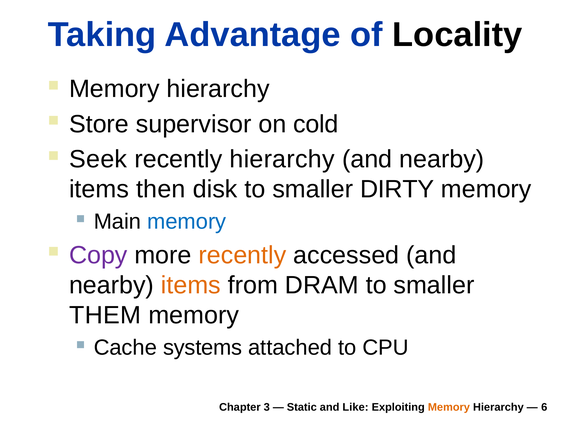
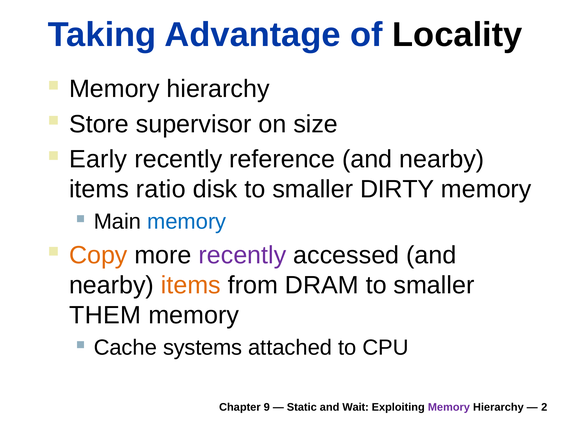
cold: cold -> size
Seek: Seek -> Early
recently hierarchy: hierarchy -> reference
then: then -> ratio
Copy colour: purple -> orange
recently at (242, 255) colour: orange -> purple
3: 3 -> 9
Like: Like -> Wait
Memory at (449, 407) colour: orange -> purple
6: 6 -> 2
